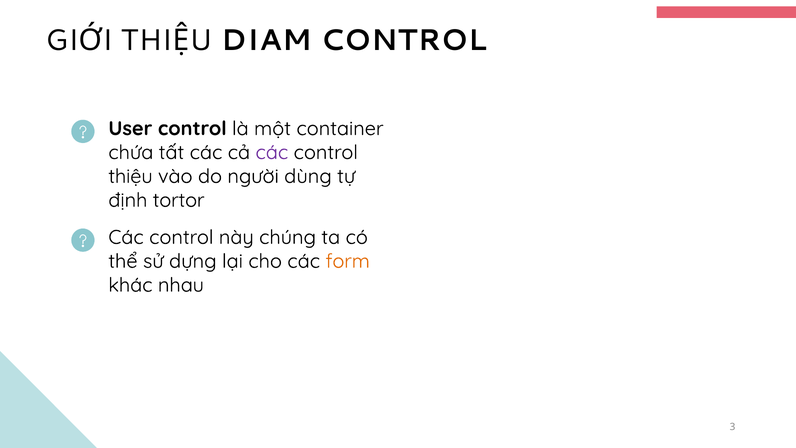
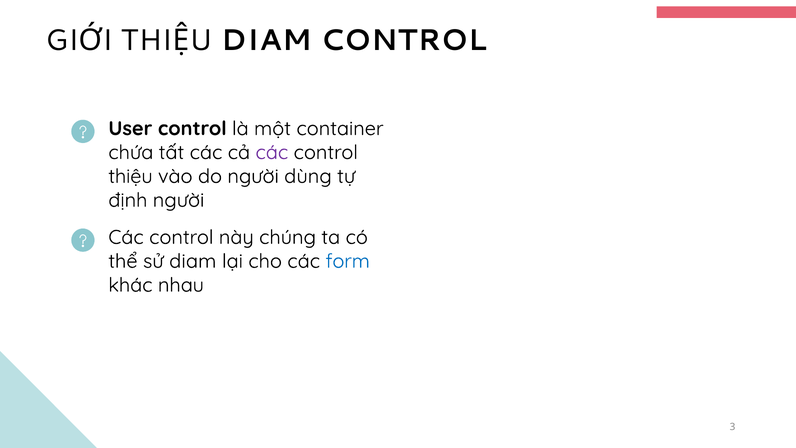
định tortor: tortor -> người
sử dựng: dựng -> diam
form colour: orange -> blue
